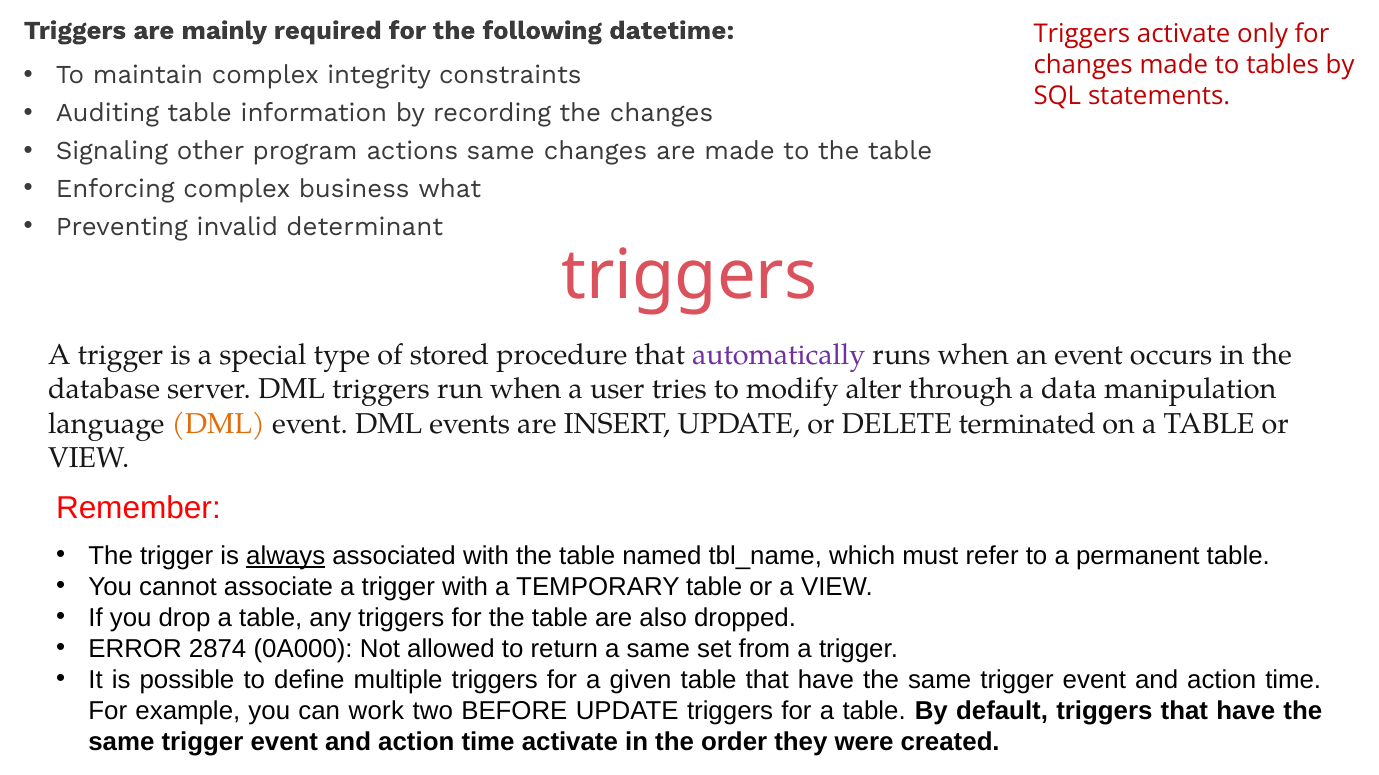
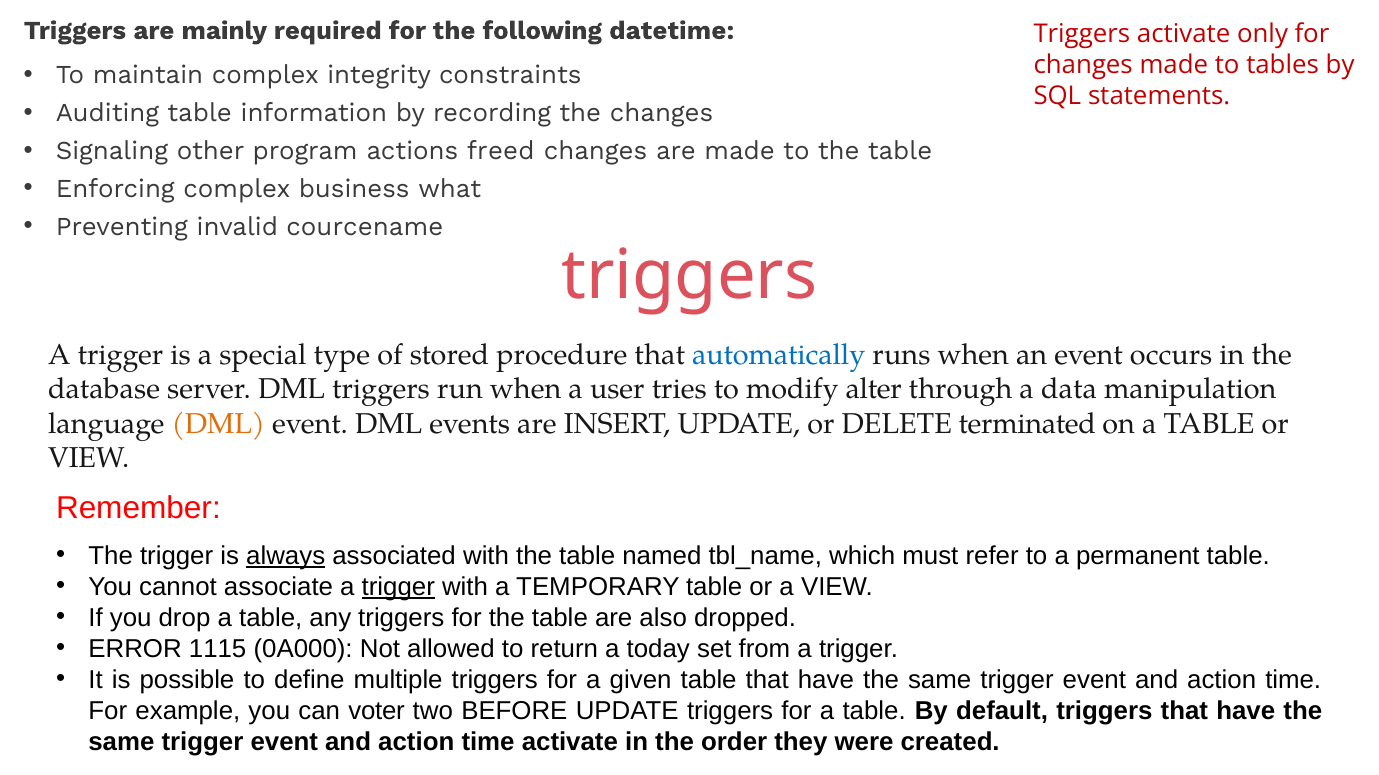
actions same: same -> freed
determinant: determinant -> courcename
automatically colour: purple -> blue
trigger at (398, 587) underline: none -> present
2874: 2874 -> 1115
a same: same -> today
work: work -> voter
